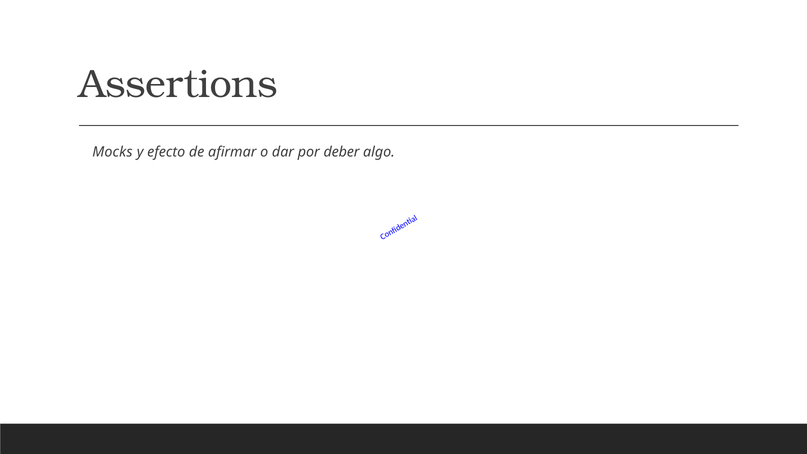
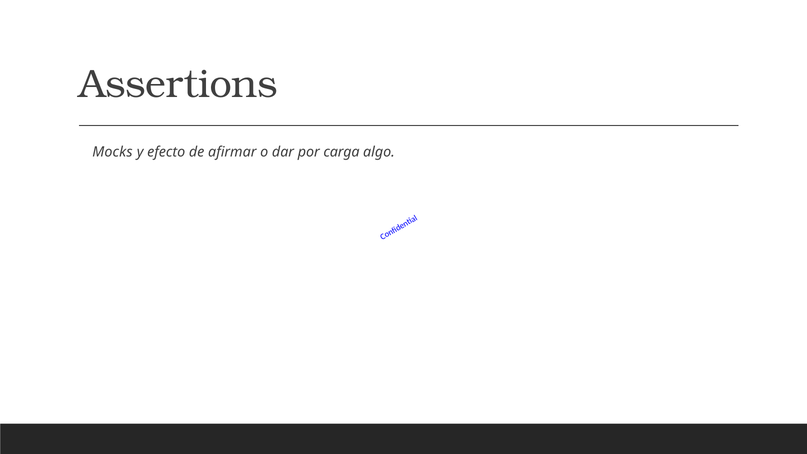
deber: deber -> carga
